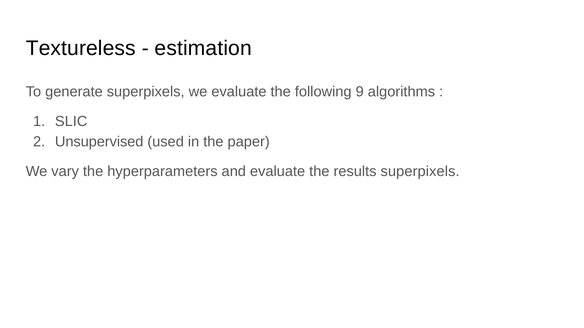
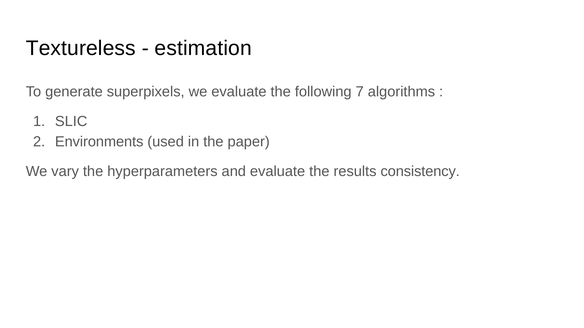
9: 9 -> 7
Unsupervised: Unsupervised -> Environments
results superpixels: superpixels -> consistency
